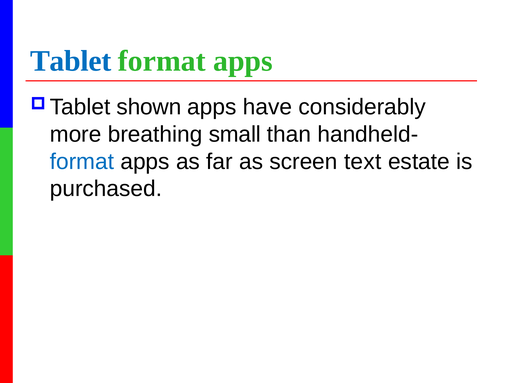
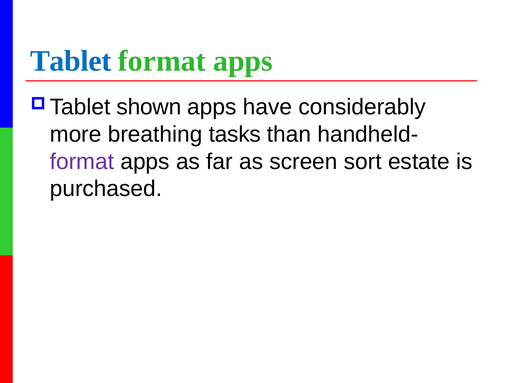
small: small -> tasks
format at (82, 162) colour: blue -> purple
text: text -> sort
